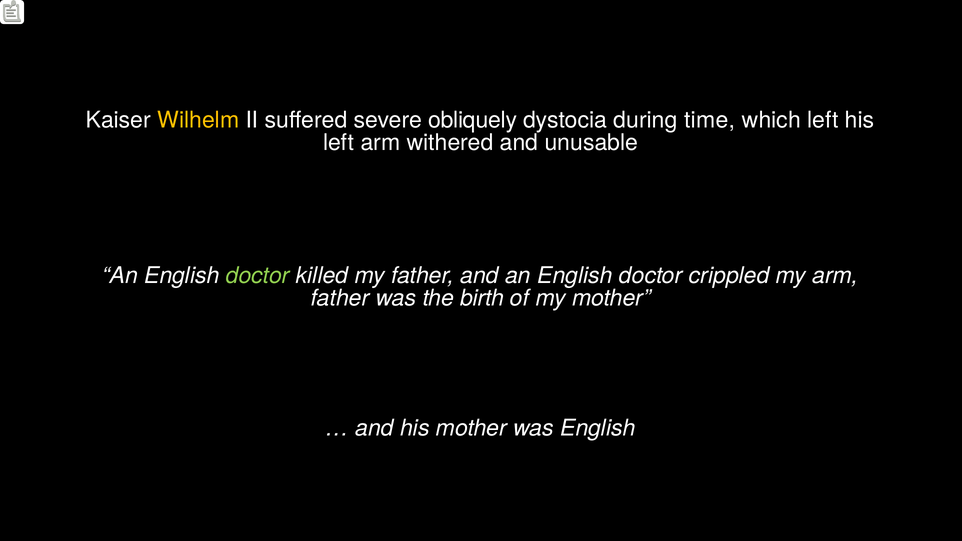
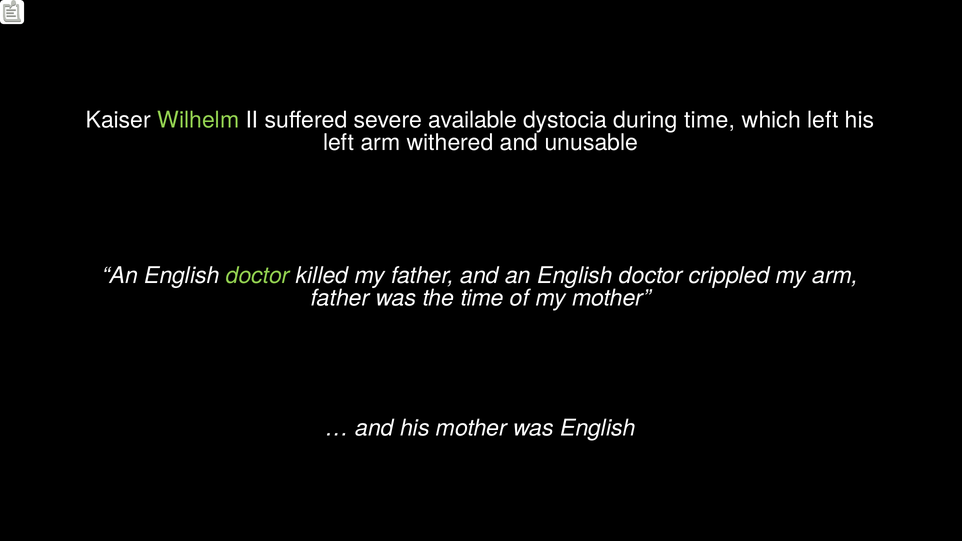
Wilhelm colour: yellow -> light green
obliquely: obliquely -> available
the birth: birth -> time
